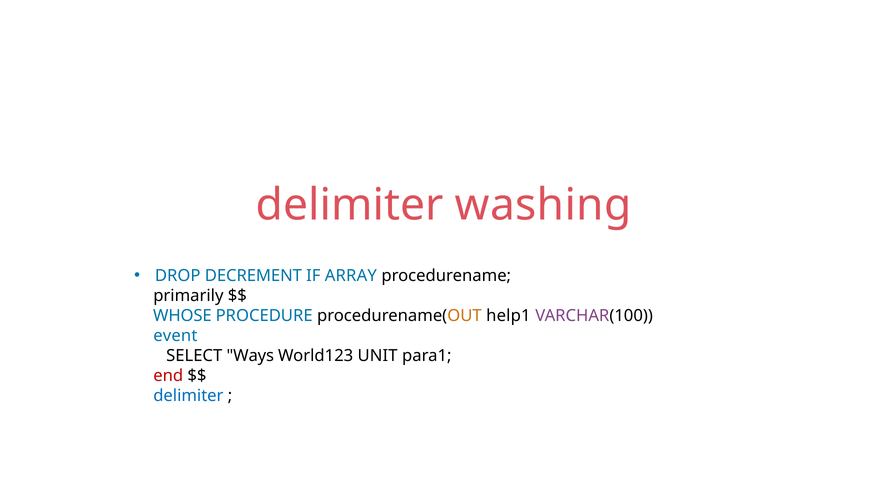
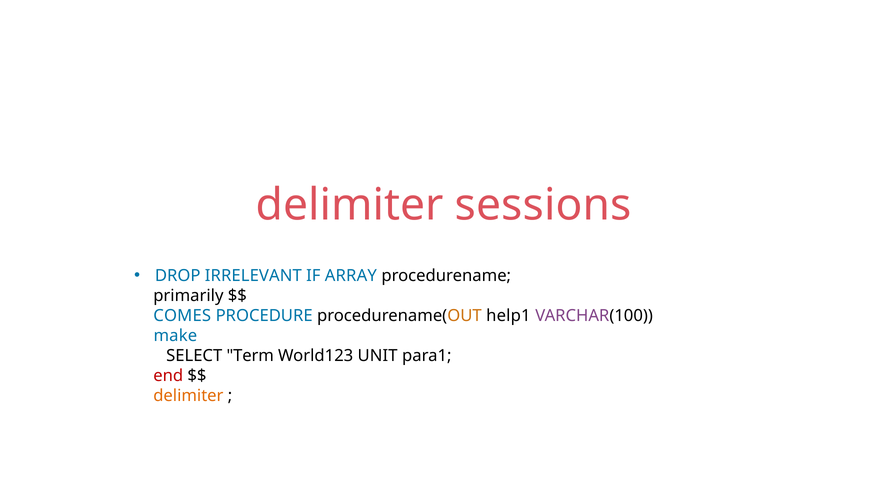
washing: washing -> sessions
DECREMENT: DECREMENT -> IRRELEVANT
WHOSE: WHOSE -> COMES
event: event -> make
Ways: Ways -> Term
delimiter at (188, 395) colour: blue -> orange
